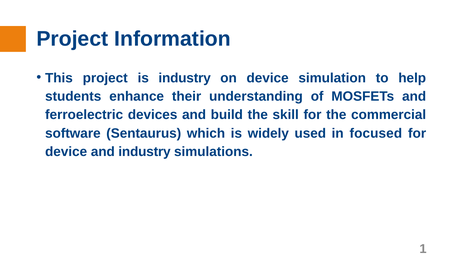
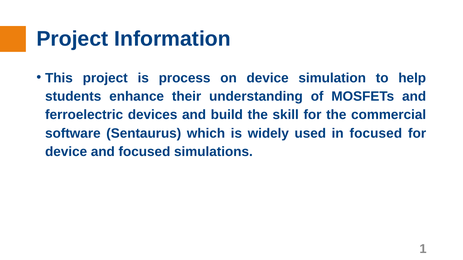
is industry: industry -> process
and industry: industry -> focused
